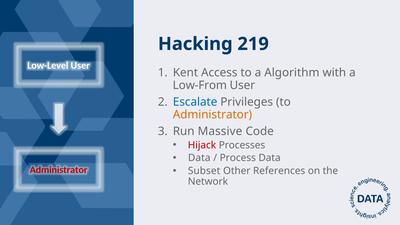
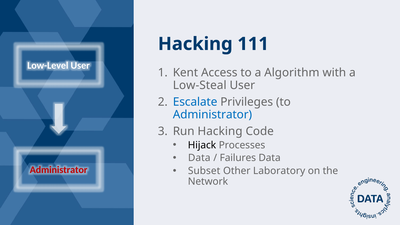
219: 219 -> 111
Low-From: Low-From -> Low-Steal
Administrator at (212, 115) colour: orange -> blue
Run Massive: Massive -> Hacking
Hijack colour: red -> black
Process: Process -> Failures
References: References -> Laboratory
